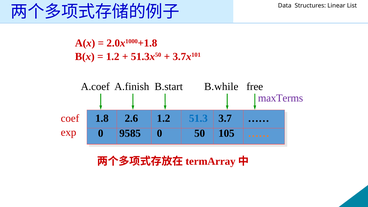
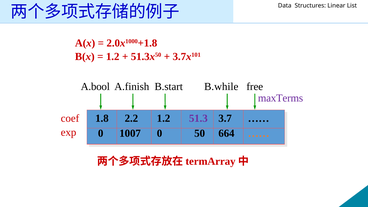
A.coef: A.coef -> A.bool
2.6: 2.6 -> 2.2
51.3 colour: blue -> purple
9585: 9585 -> 1007
105: 105 -> 664
